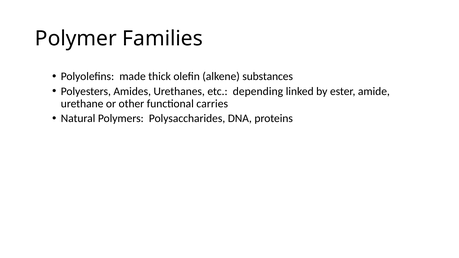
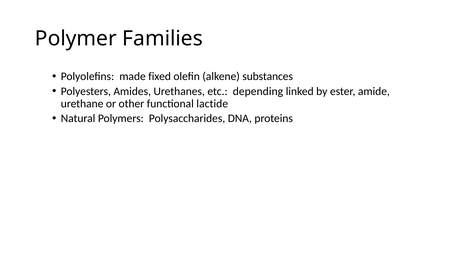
thick: thick -> fixed
carries: carries -> lactide
